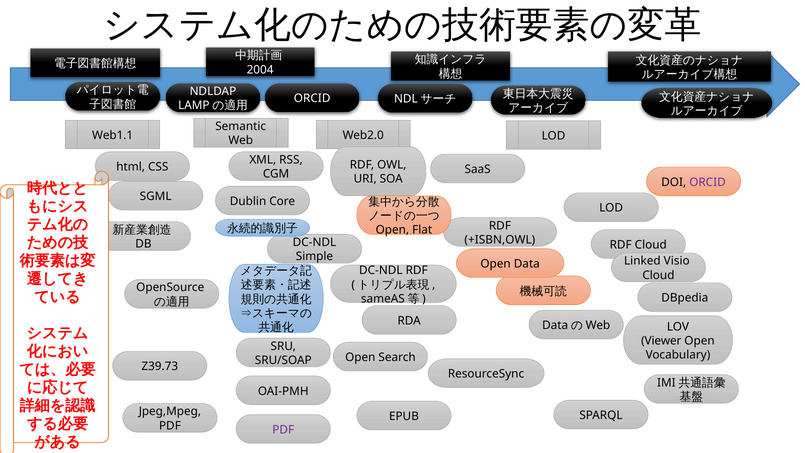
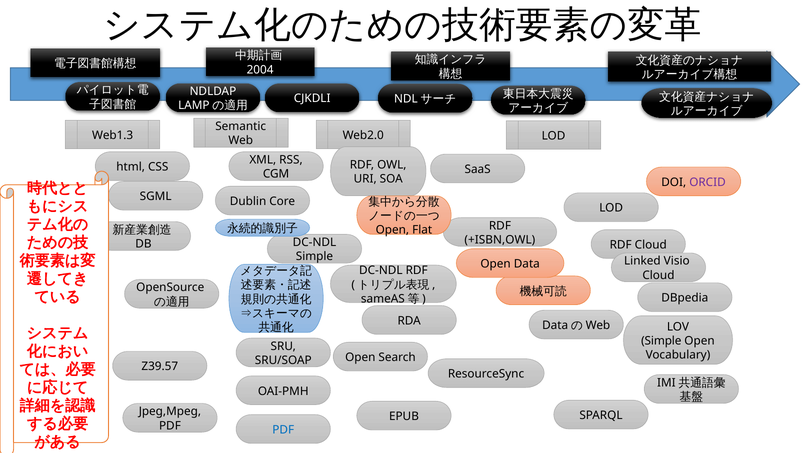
ORCID at (312, 99): ORCID -> CJKDLI
Web1.1: Web1.1 -> Web1.3
Viewer at (661, 341): Viewer -> Simple
Z39.73: Z39.73 -> Z39.57
PDF at (283, 430) colour: purple -> blue
